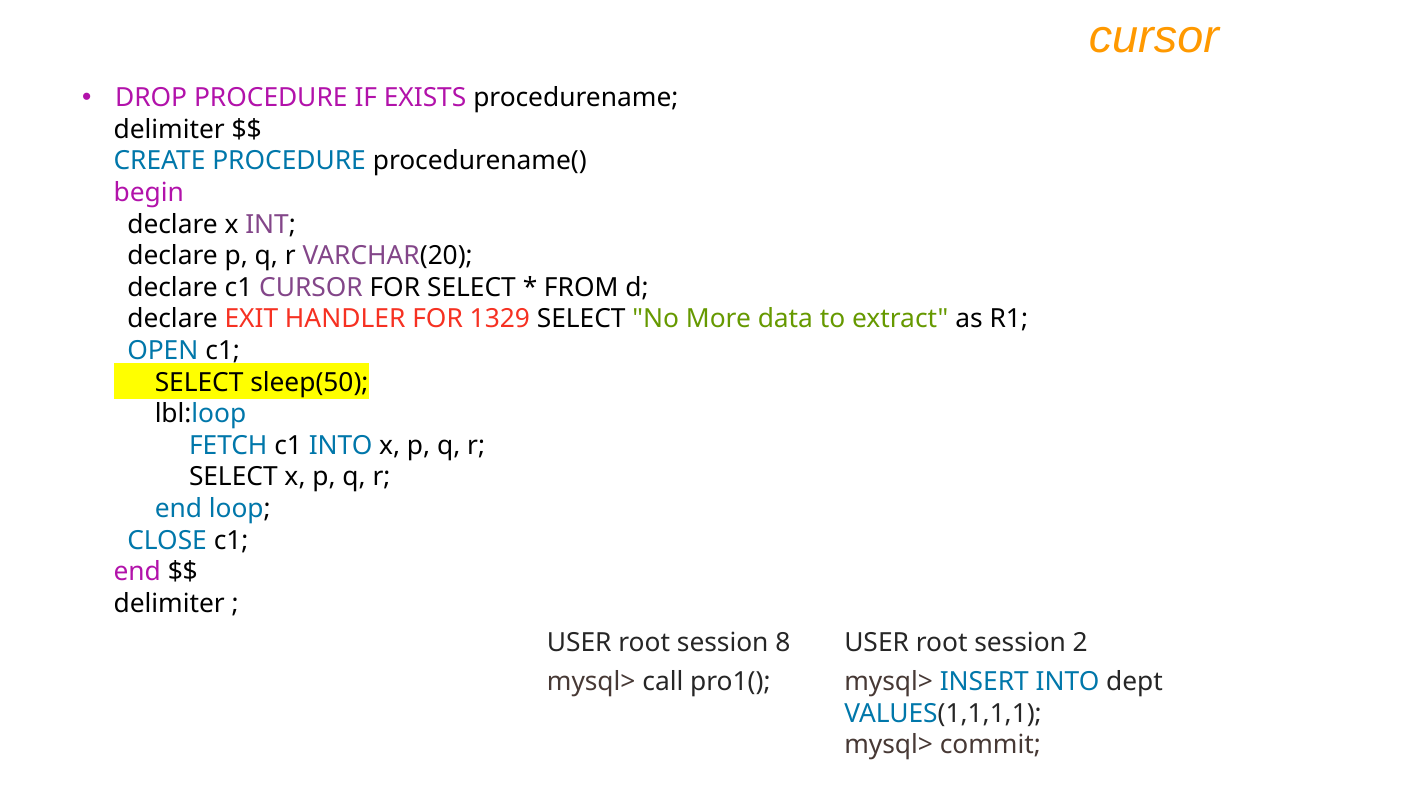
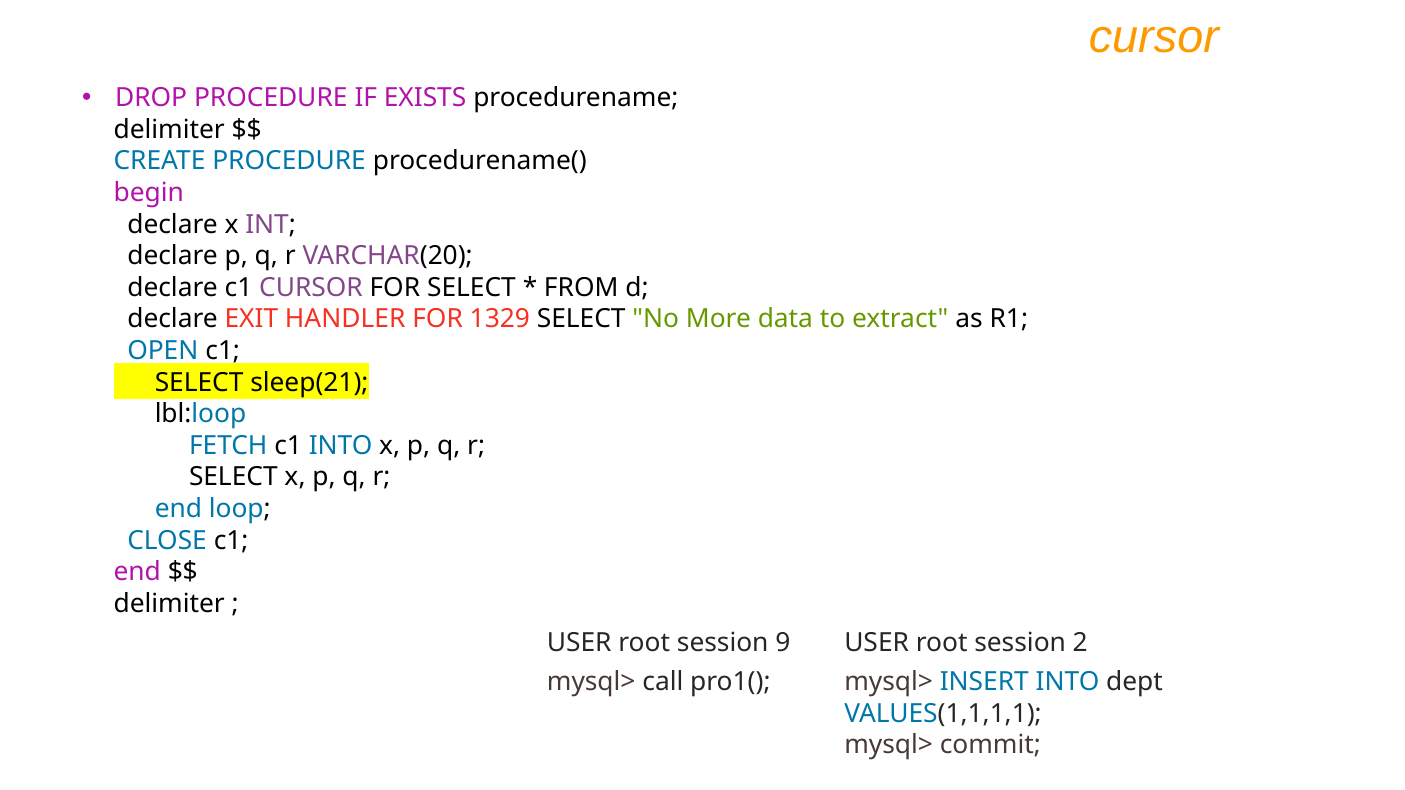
sleep(50: sleep(50 -> sleep(21
8: 8 -> 9
